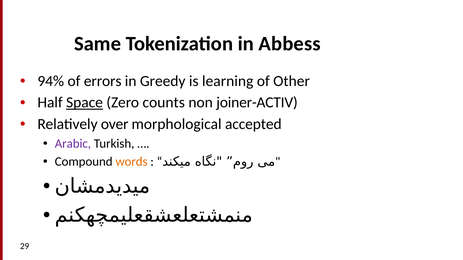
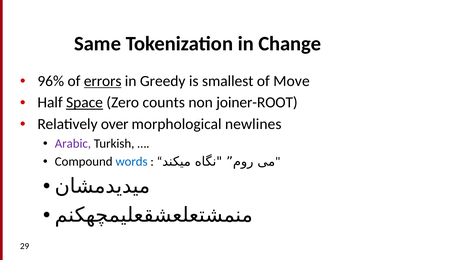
Abbess: Abbess -> Change
94%: 94% -> 96%
errors underline: none -> present
learning: learning -> smallest
Other: Other -> Move
joiner-ACTIV: joiner-ACTIV -> joiner-ROOT
accepted: accepted -> newlines
words colour: orange -> blue
